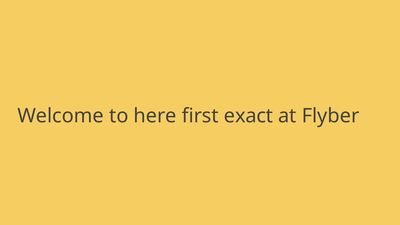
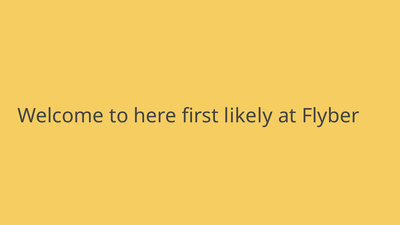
exact: exact -> likely
